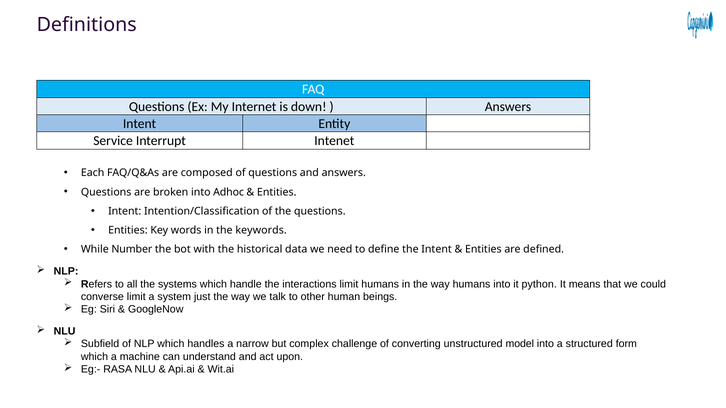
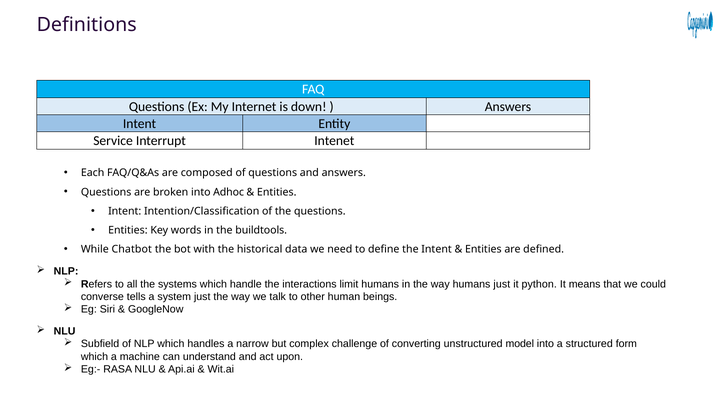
keywords: keywords -> buildtools
Number: Number -> Chatbot
humans into: into -> just
converse limit: limit -> tells
